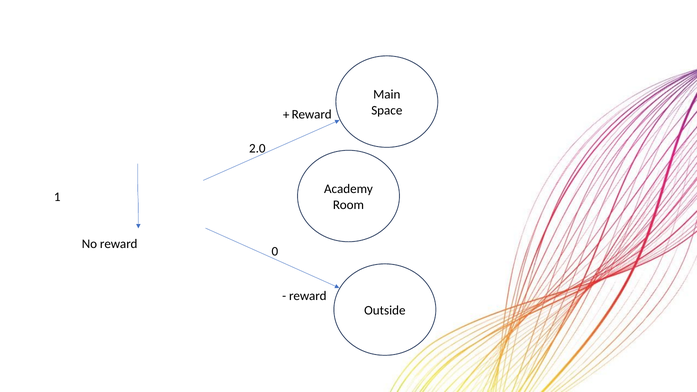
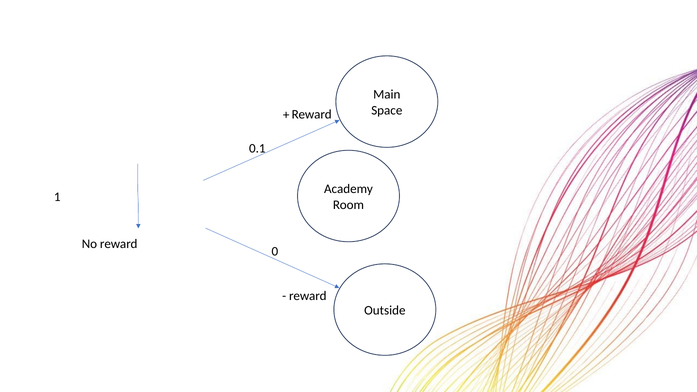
2.0: 2.0 -> 0.1
